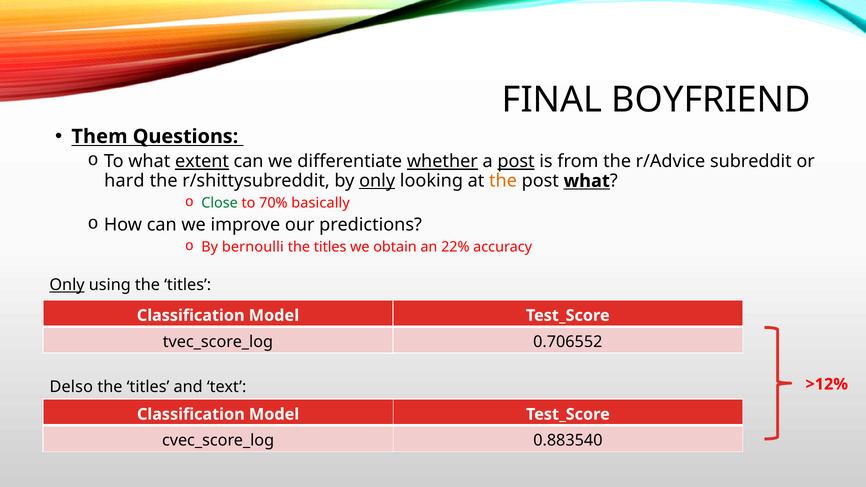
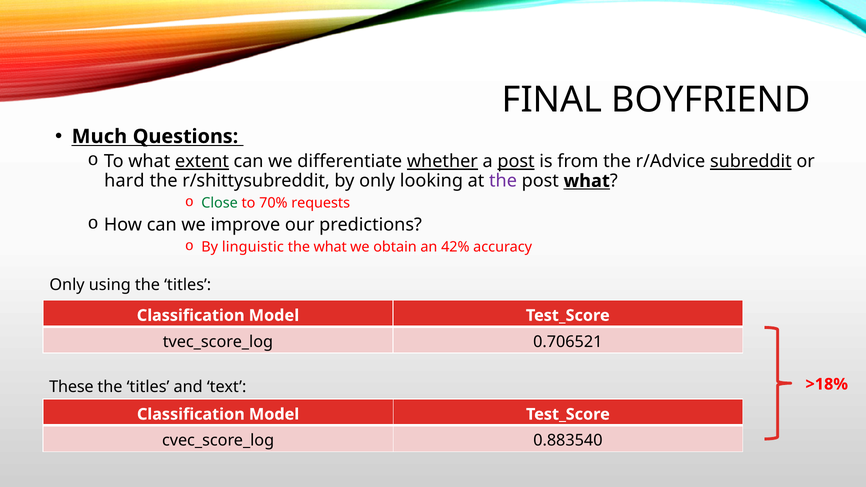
Them: Them -> Much
subreddit underline: none -> present
only at (377, 181) underline: present -> none
the at (503, 181) colour: orange -> purple
basically: basically -> requests
bernoulli: bernoulli -> linguistic
titles at (330, 247): titles -> what
22%: 22% -> 42%
Only at (67, 285) underline: present -> none
0.706552: 0.706552 -> 0.706521
Delso: Delso -> These
>12%: >12% -> >18%
